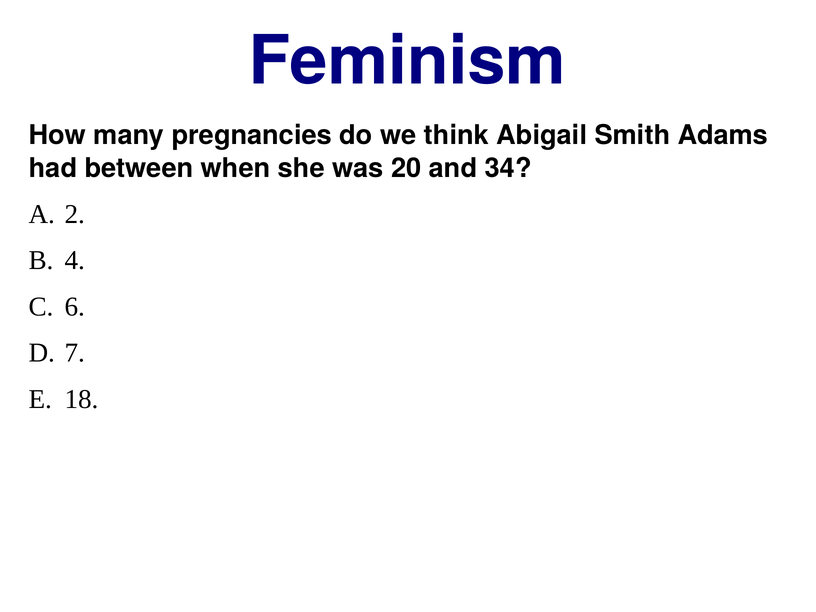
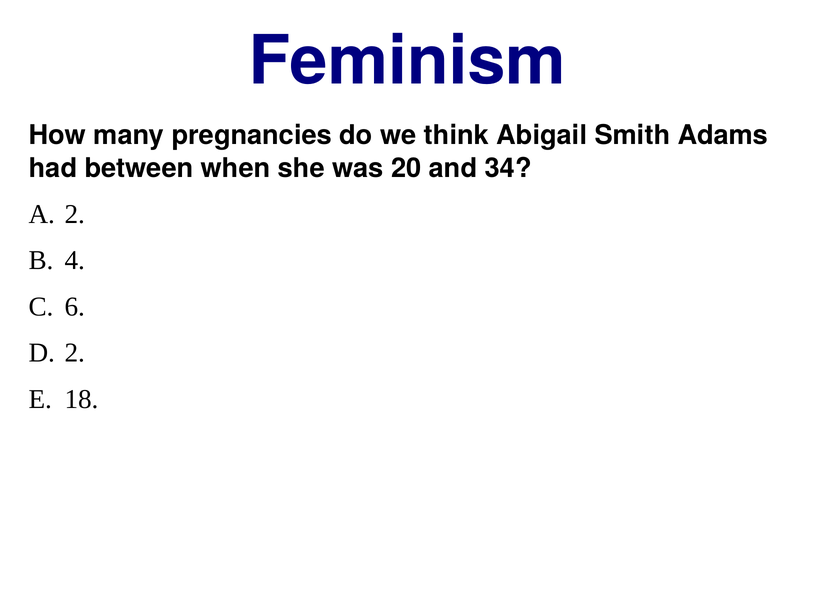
7 at (75, 353): 7 -> 2
